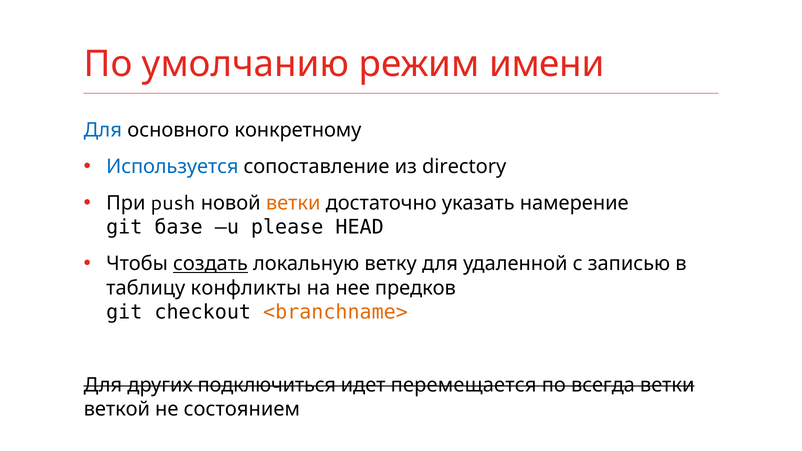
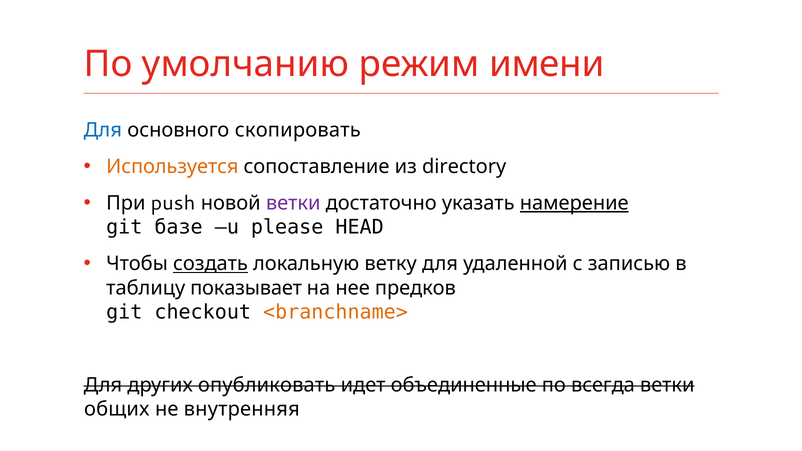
конкретному: конкретному -> скопировать
Используется colour: blue -> orange
ветки at (293, 203) colour: orange -> purple
намерение underline: none -> present
конфликты: конфликты -> показывает
подключиться: подключиться -> опубликовать
перемещается: перемещается -> объединенные
веткой: веткой -> общих
состоянием: состоянием -> внутренняя
